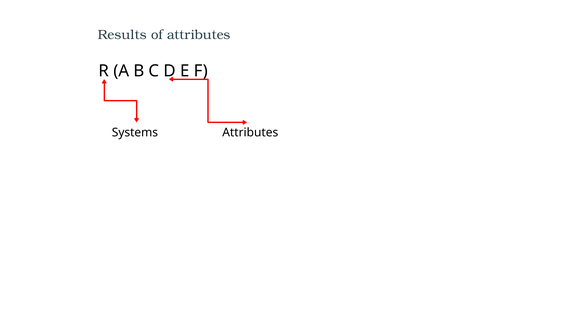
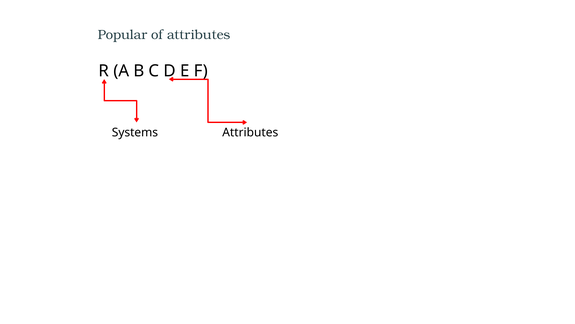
Results: Results -> Popular
